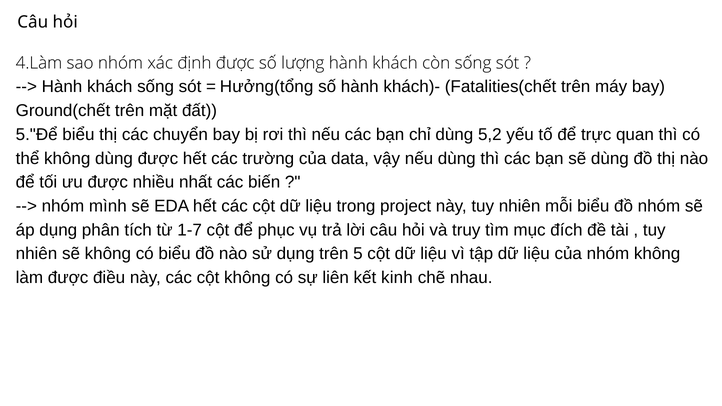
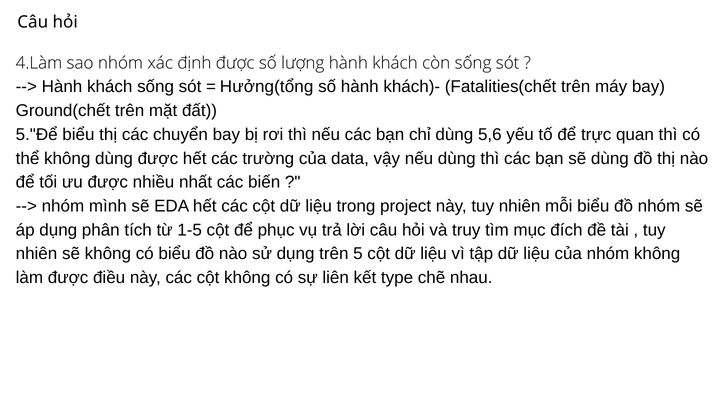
5,2: 5,2 -> 5,6
1-7: 1-7 -> 1-5
kinh: kinh -> type
